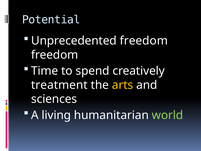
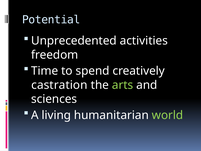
Unprecedented freedom: freedom -> activities
treatment: treatment -> castration
arts colour: yellow -> light green
